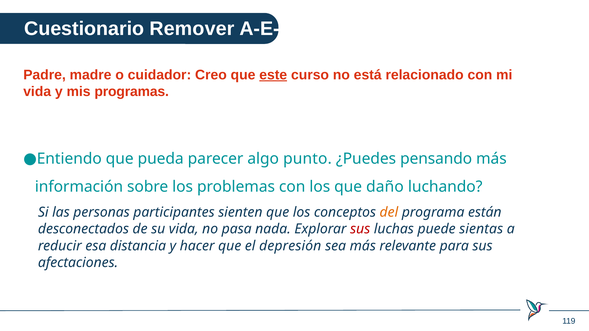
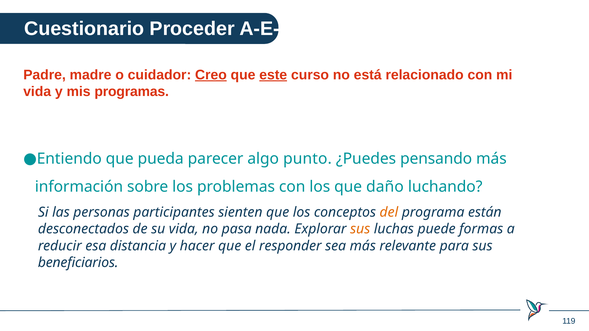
Remover: Remover -> Proceder
Creo underline: none -> present
sus at (360, 229) colour: red -> orange
sientas: sientas -> formas
depresión: depresión -> responder
afectaciones: afectaciones -> beneficiarios
